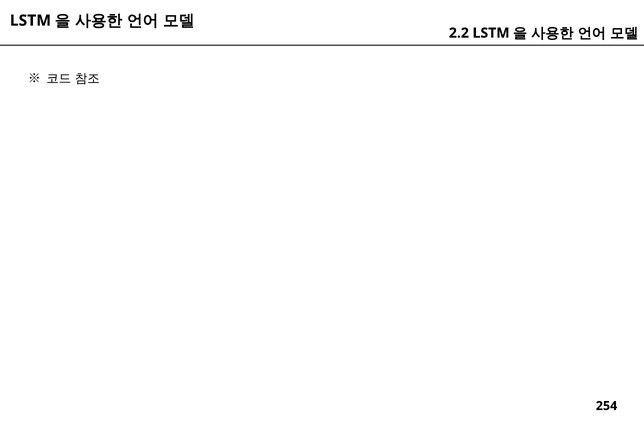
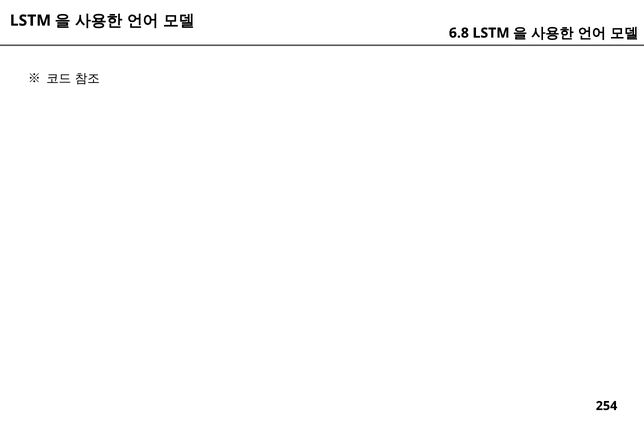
2.2: 2.2 -> 6.8
